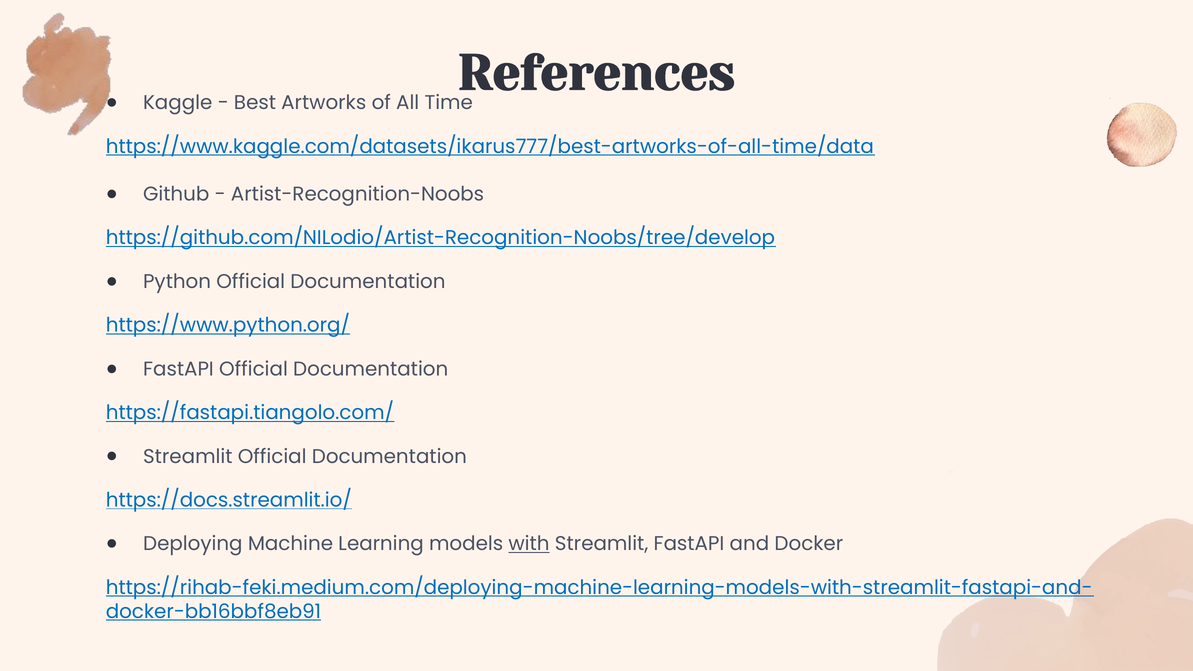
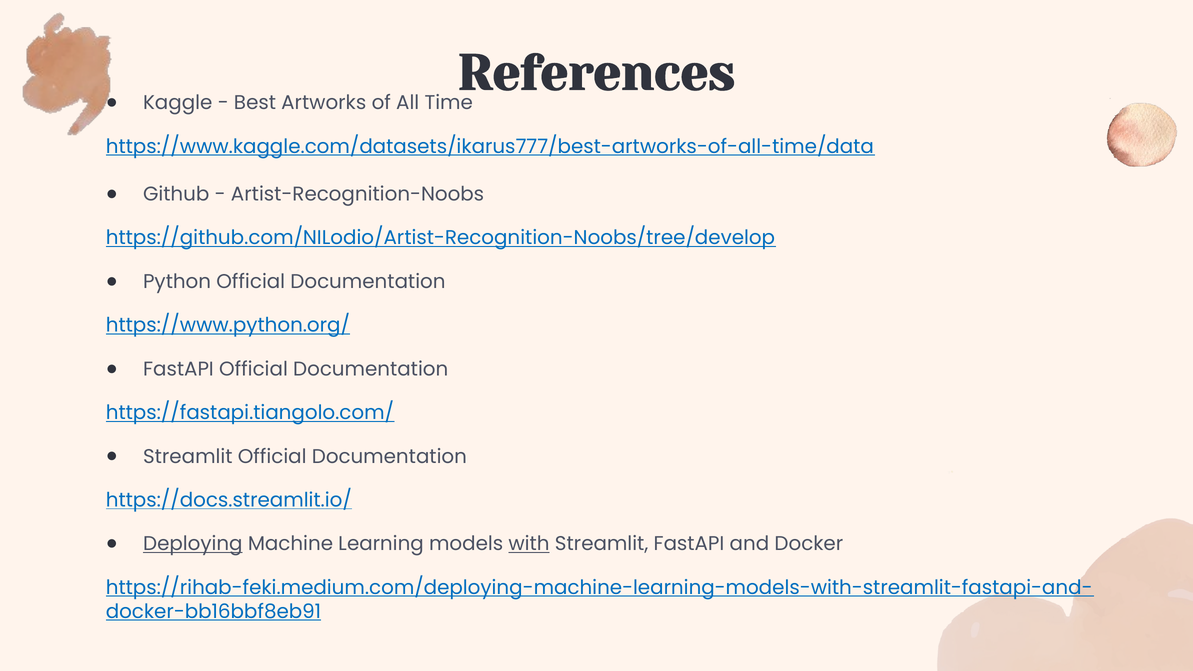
Deploying underline: none -> present
